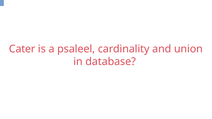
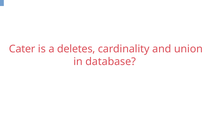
psaleel: psaleel -> deletes
